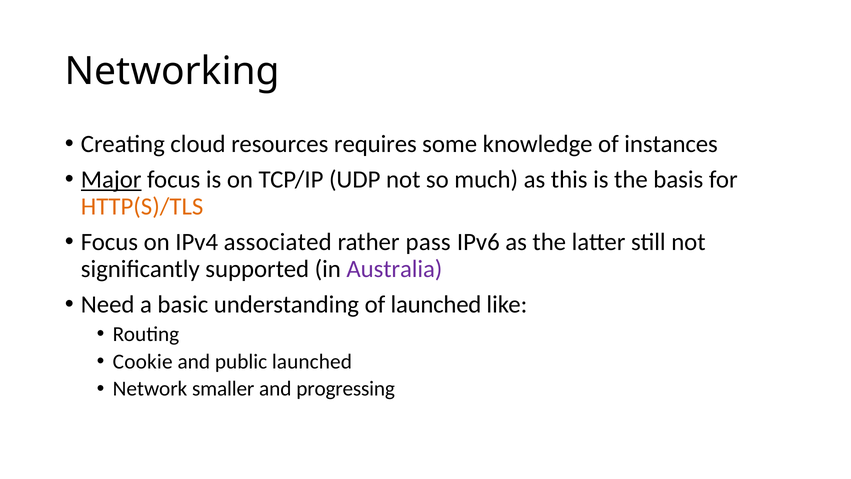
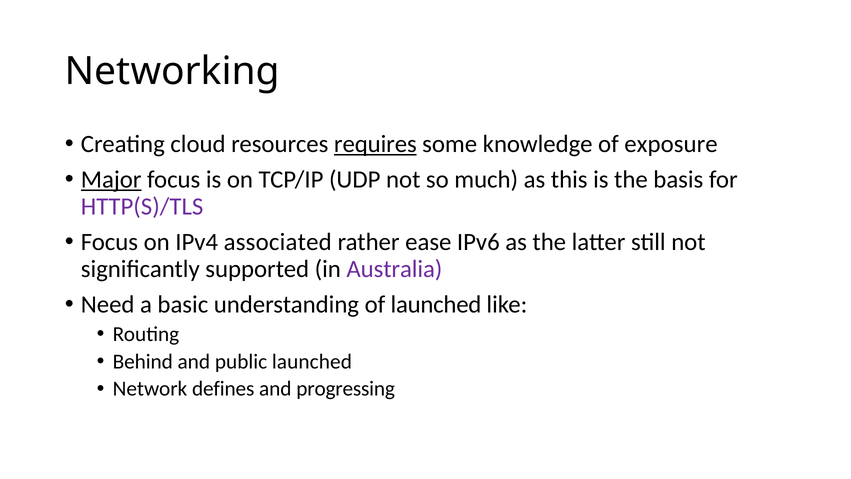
requires underline: none -> present
instances: instances -> exposure
HTTP(S)/TLS colour: orange -> purple
pass: pass -> ease
Cookie: Cookie -> Behind
smaller: smaller -> defines
